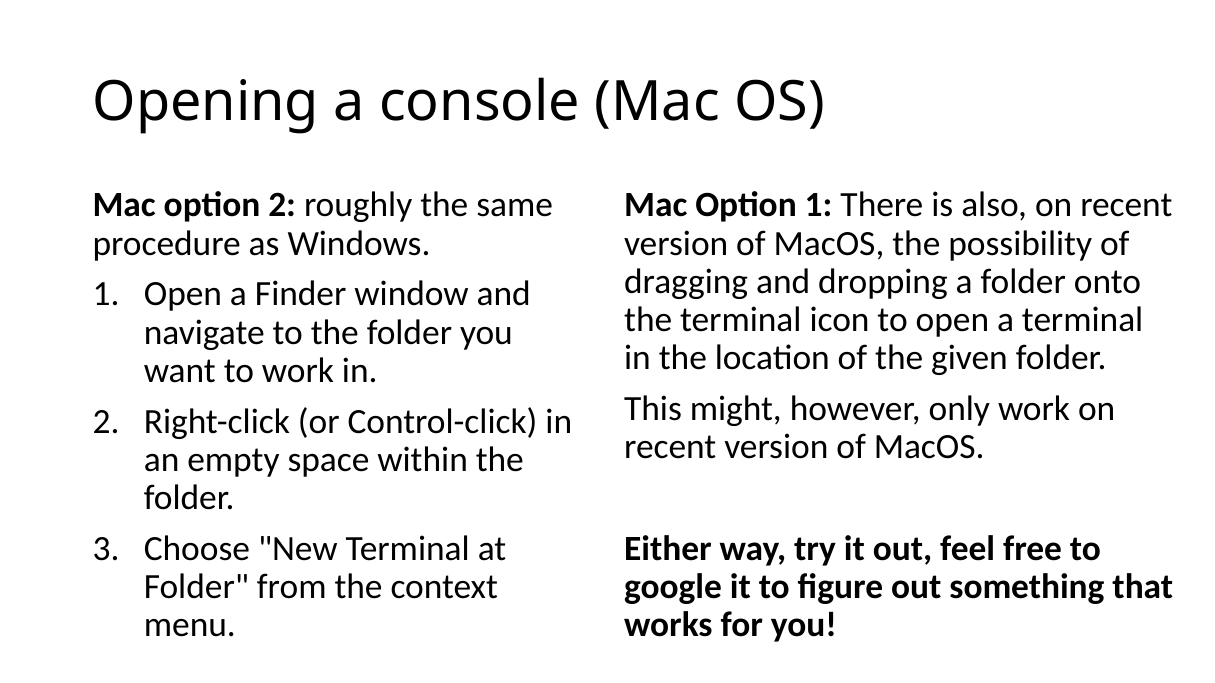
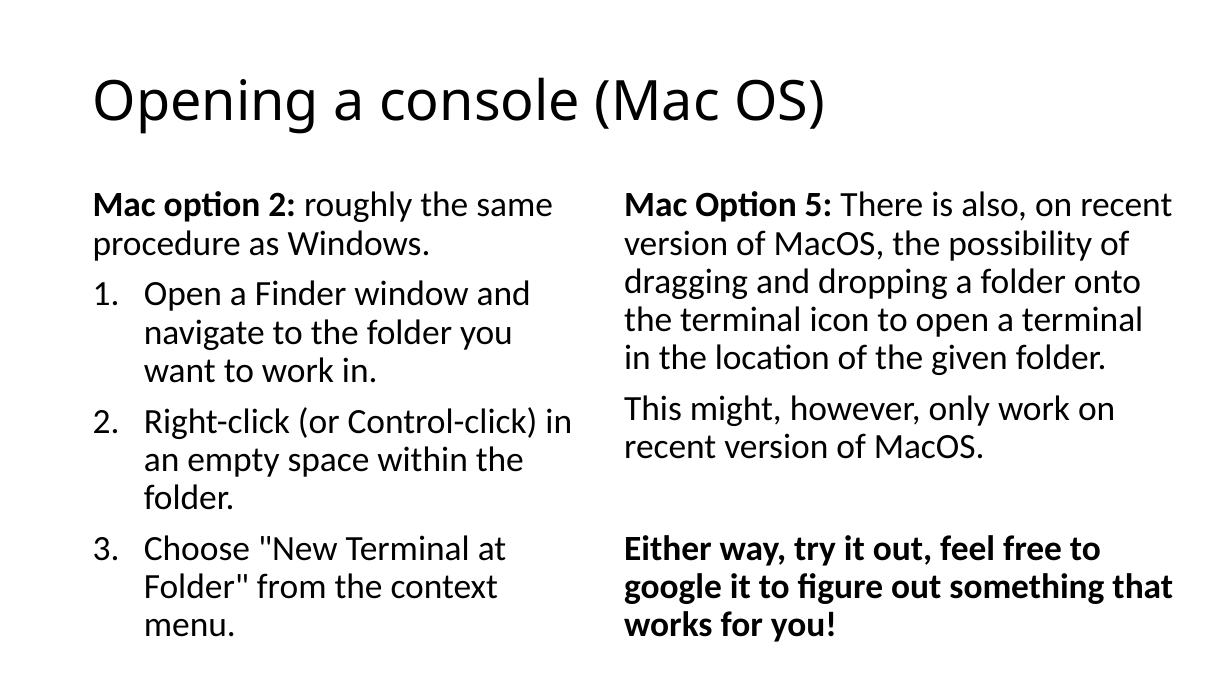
Option 1: 1 -> 5
